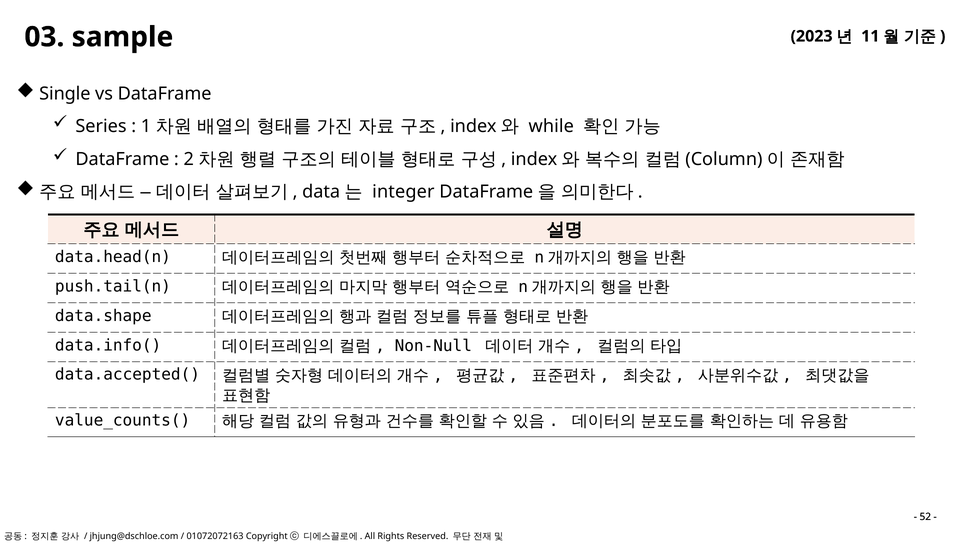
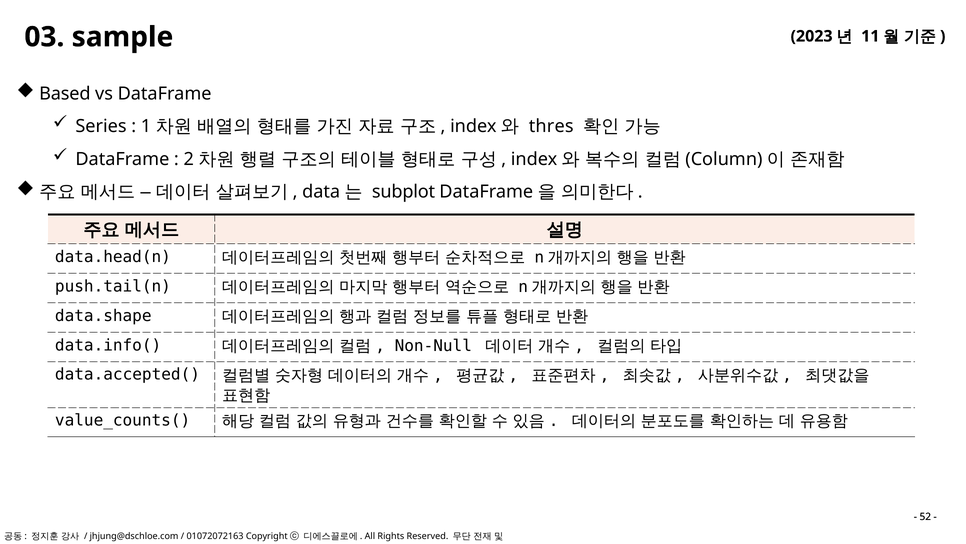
Single: Single -> Based
while: while -> thres
integer: integer -> subplot
